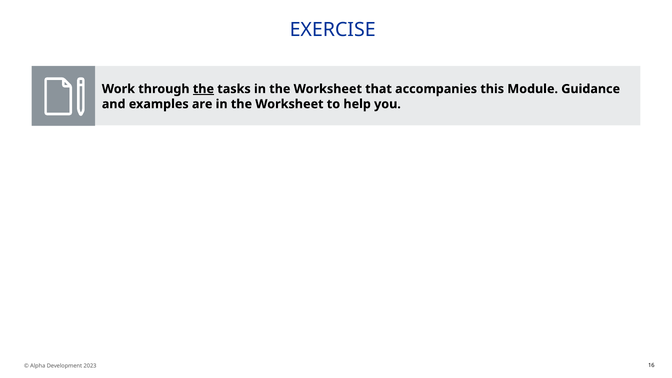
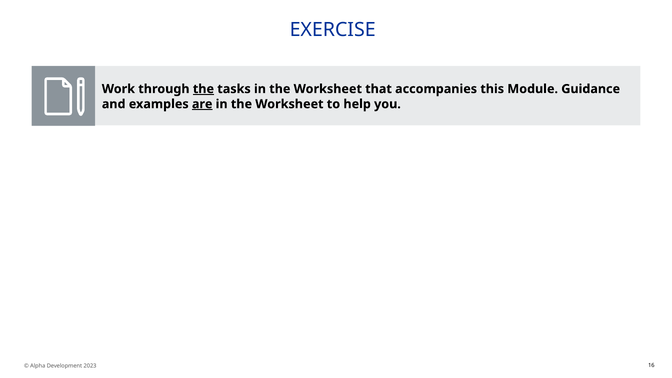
are underline: none -> present
